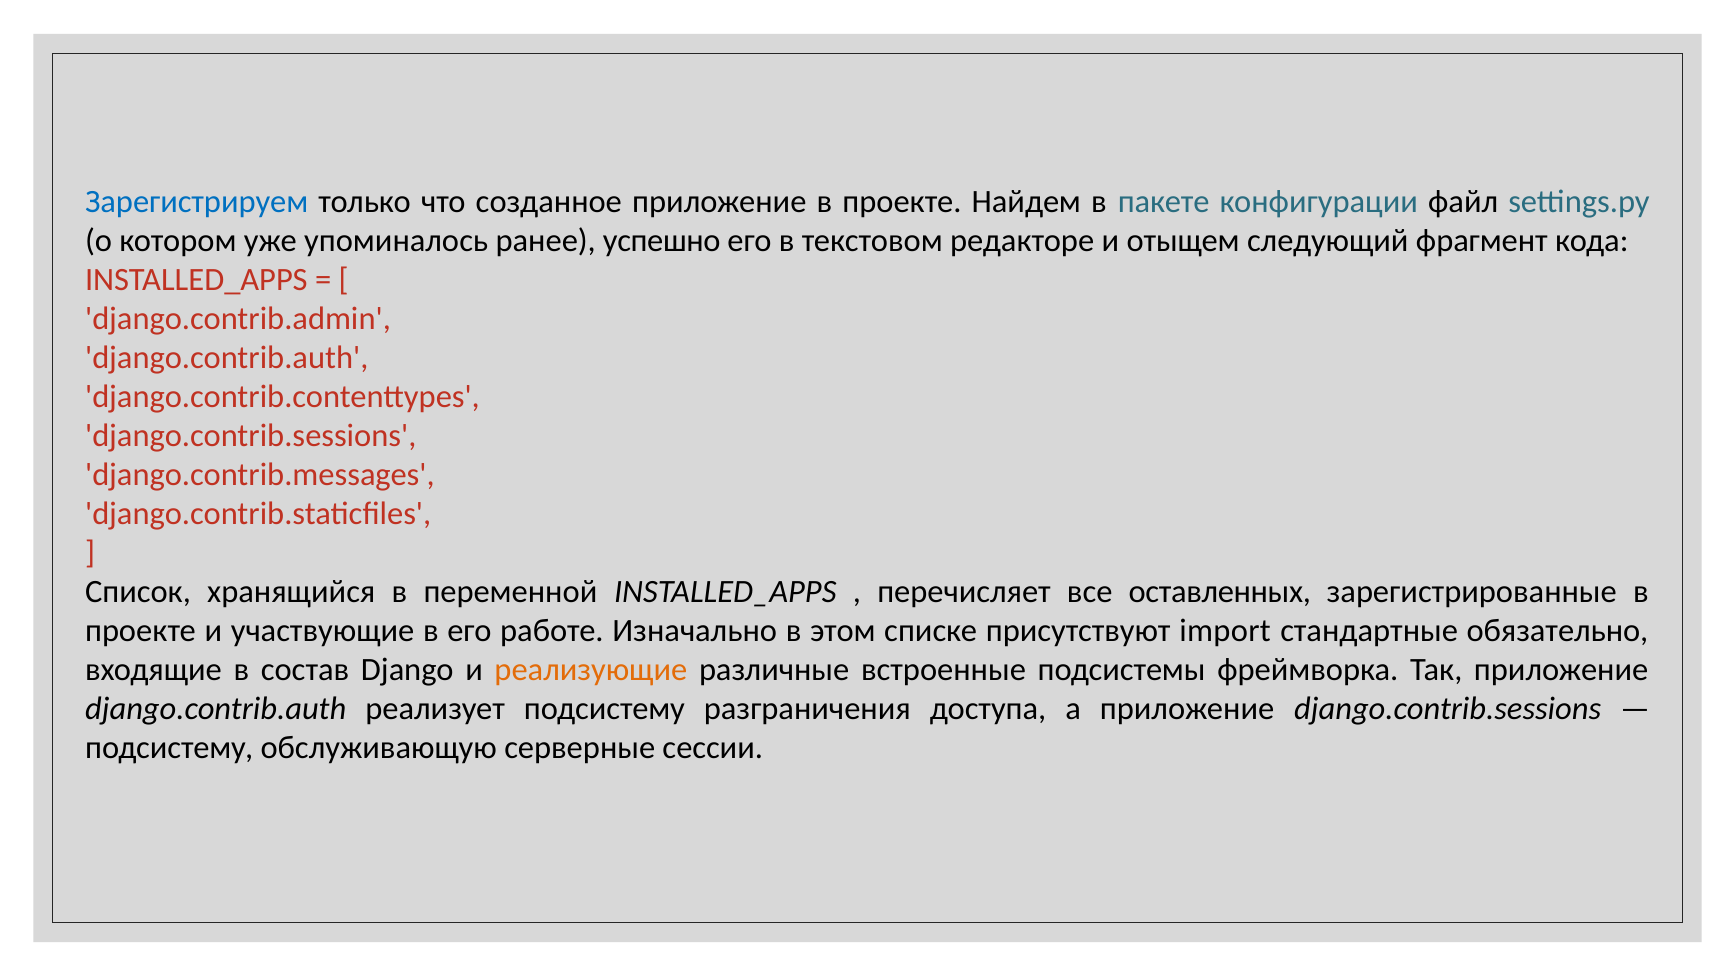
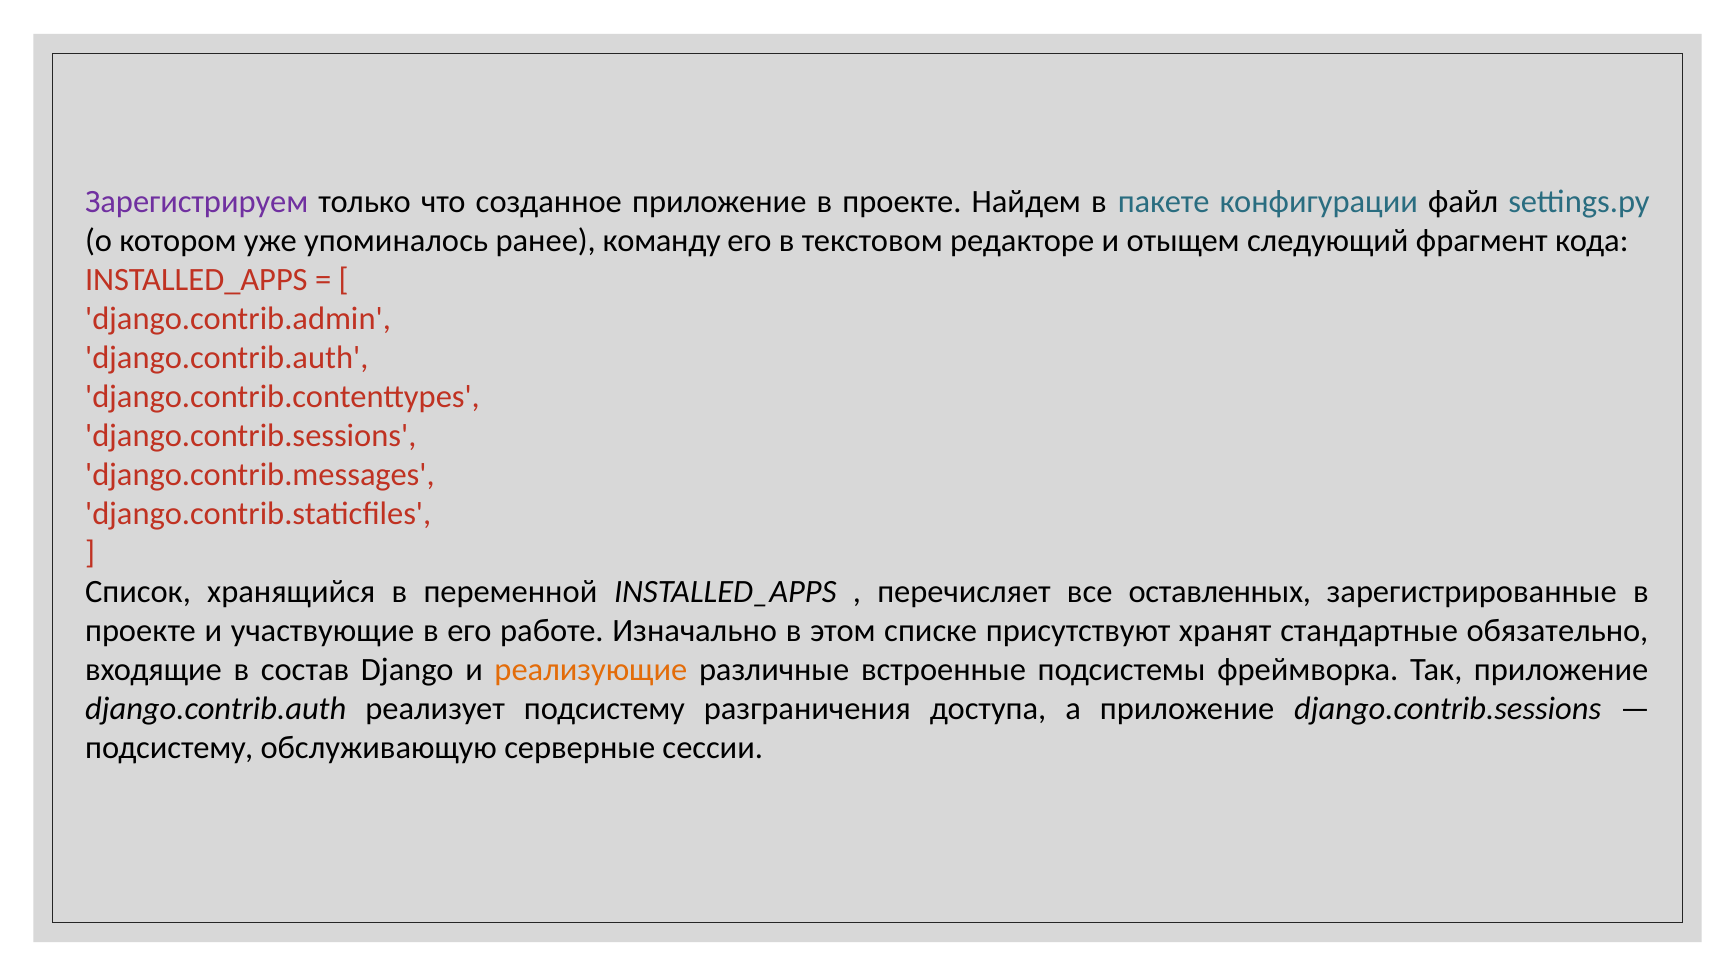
Зарегистрируем colour: blue -> purple
успешно: успешно -> команду
import: import -> хранят
